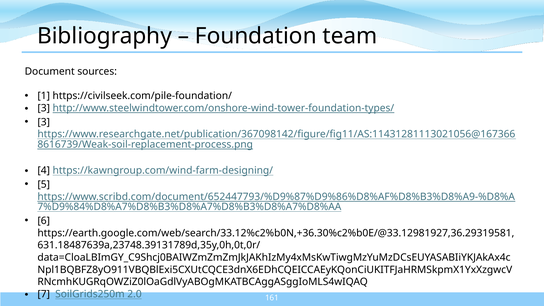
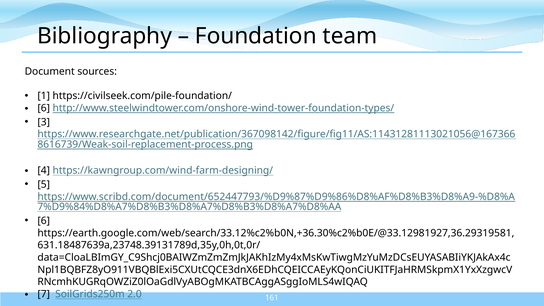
3 at (44, 108): 3 -> 6
